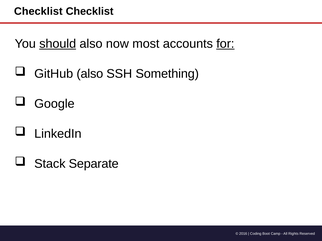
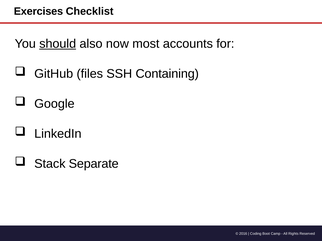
Checklist at (38, 11): Checklist -> Exercises
for underline: present -> none
GitHub also: also -> files
Something: Something -> Containing
